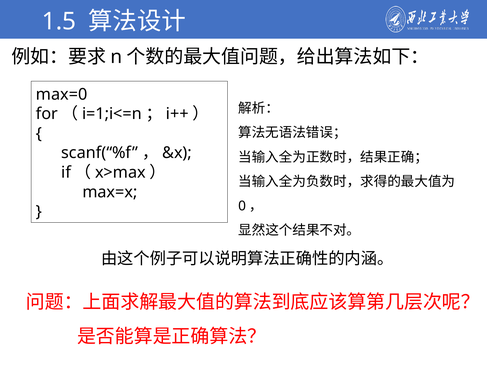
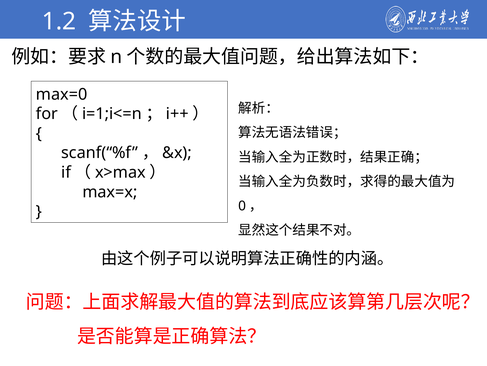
1.5: 1.5 -> 1.2
